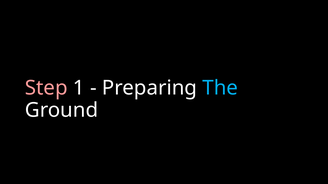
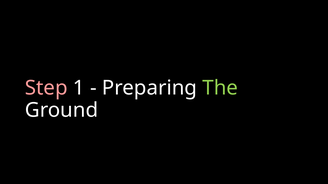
The colour: light blue -> light green
